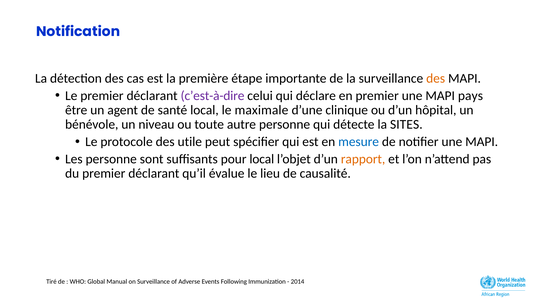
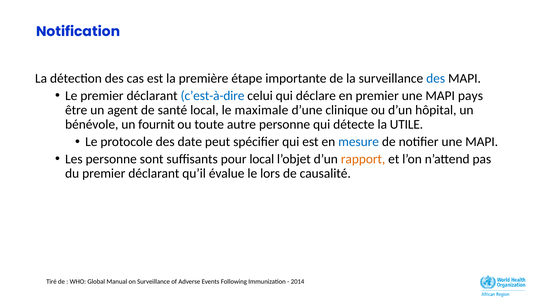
des at (436, 78) colour: orange -> blue
c’est-à-dire colour: purple -> blue
niveau: niveau -> fournit
SITES: SITES -> UTILE
utile: utile -> date
lieu: lieu -> lors
